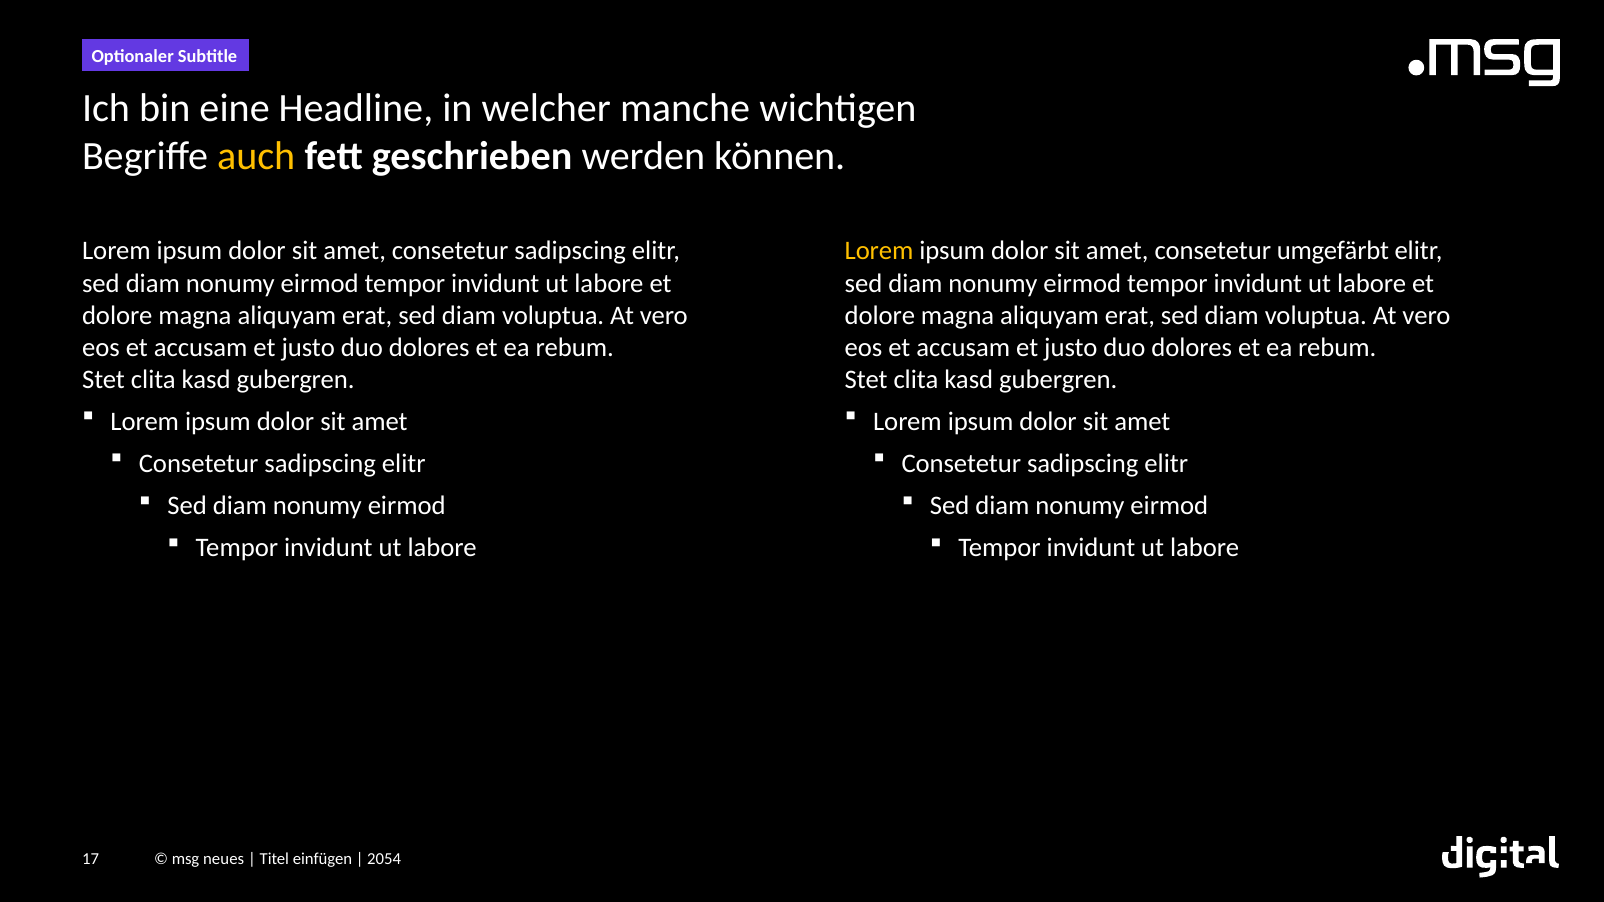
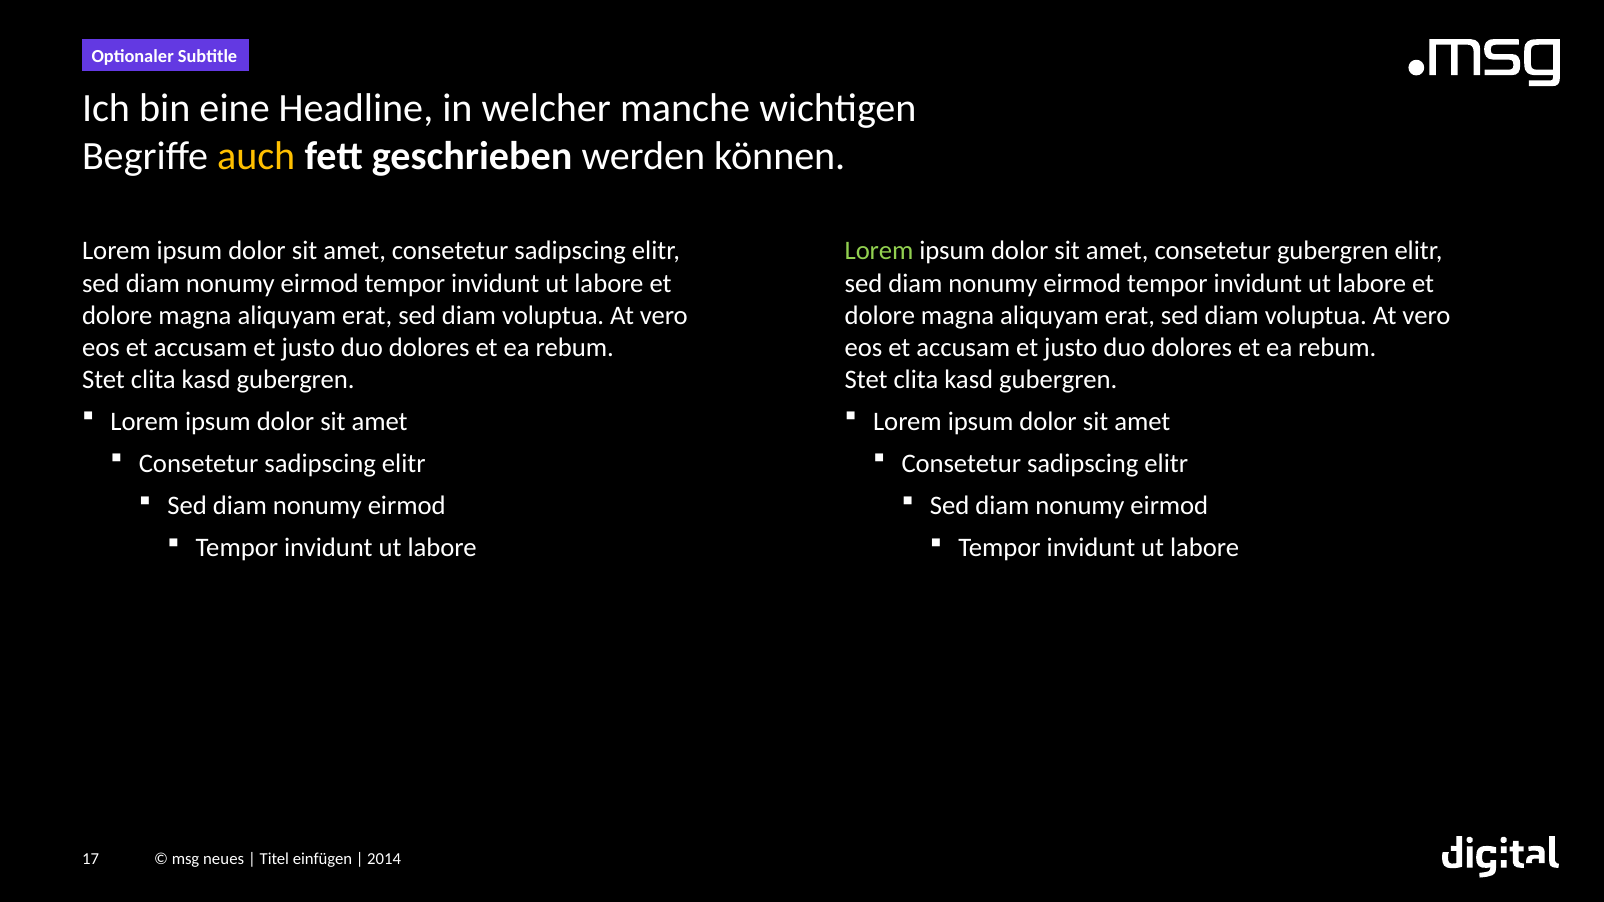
Lorem at (879, 251) colour: yellow -> light green
consetetur umgefärbt: umgefärbt -> gubergren
2054: 2054 -> 2014
